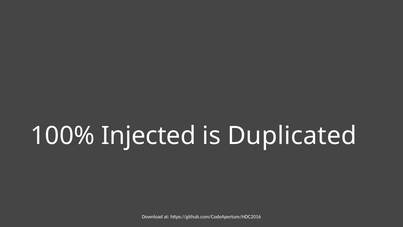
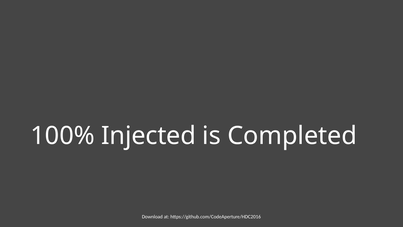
Duplicated: Duplicated -> Completed
